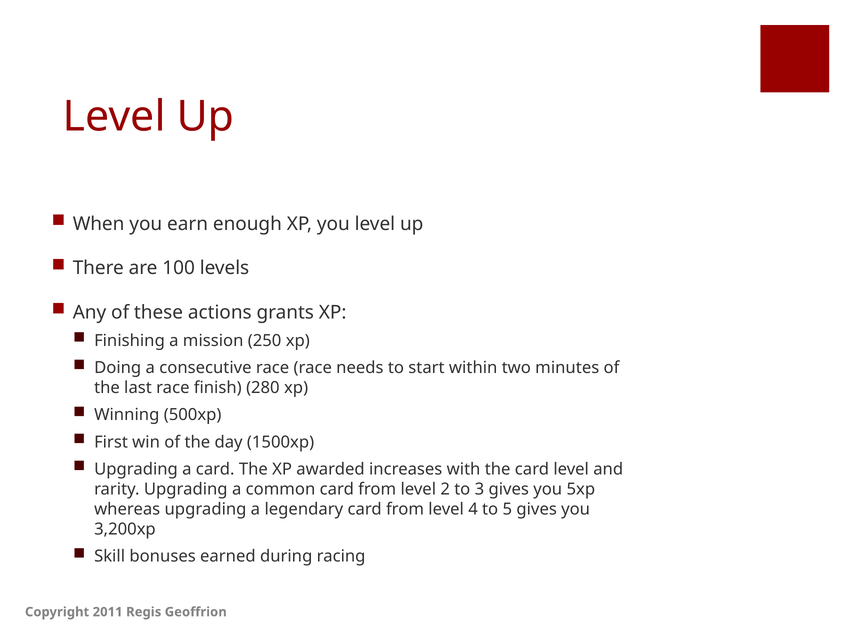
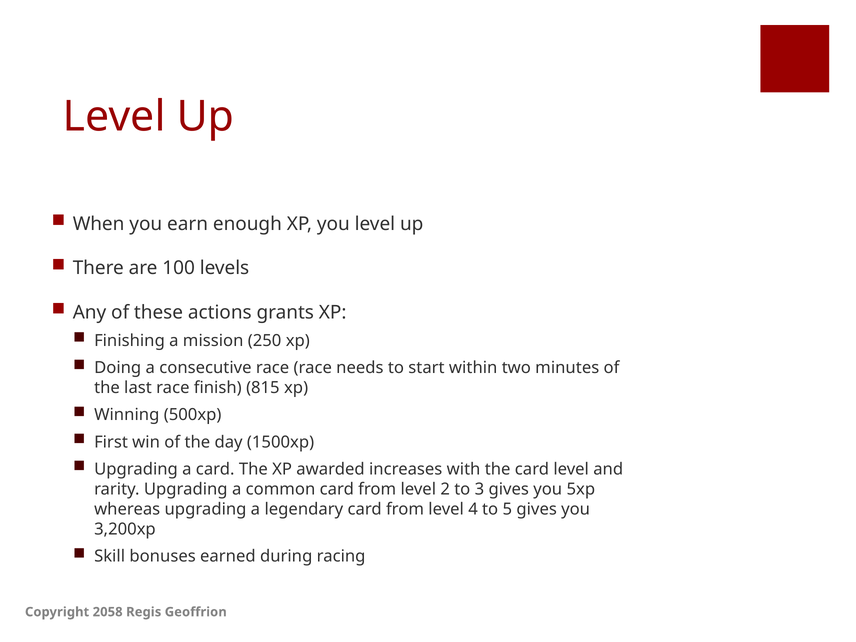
280: 280 -> 815
2011: 2011 -> 2058
